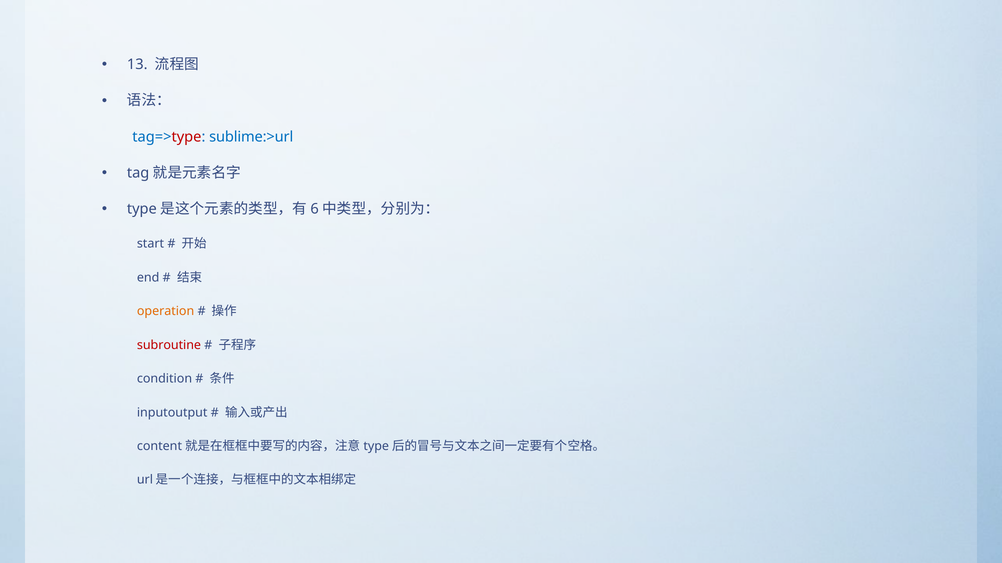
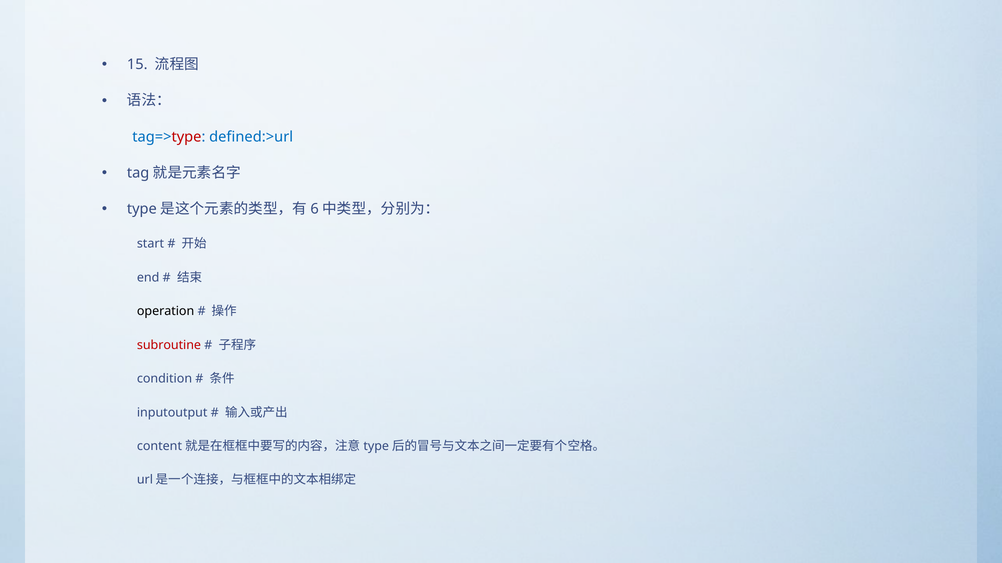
13: 13 -> 15
sublime:>url: sublime:>url -> defined:>url
operation colour: orange -> black
